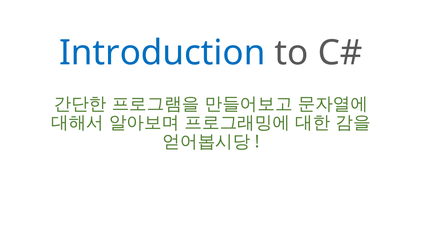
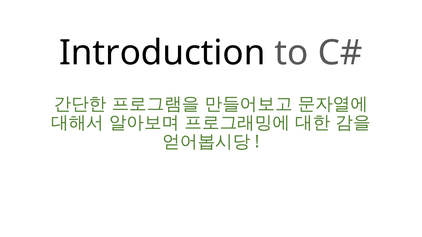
Introduction colour: blue -> black
